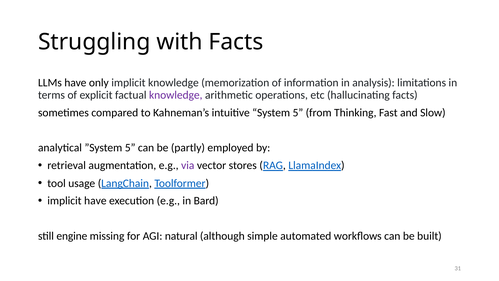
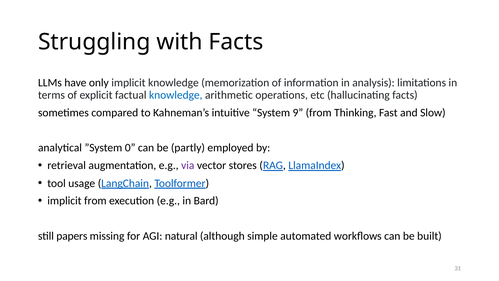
knowledge at (176, 95) colour: purple -> blue
System 5: 5 -> 9
”System 5: 5 -> 0
implicit have: have -> from
engine: engine -> papers
